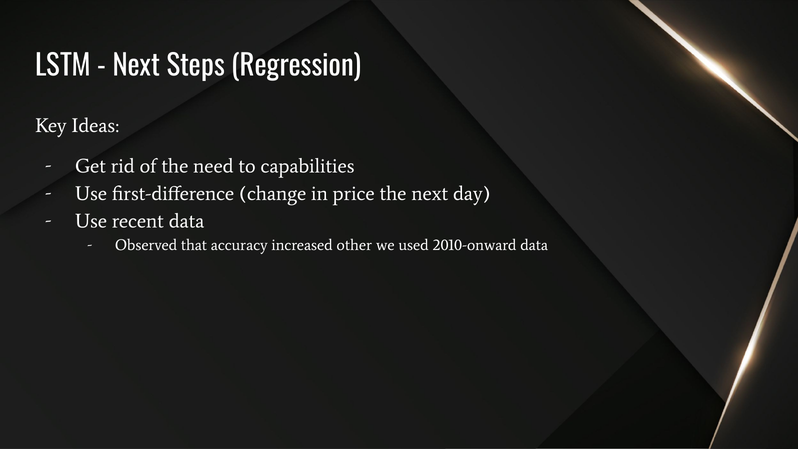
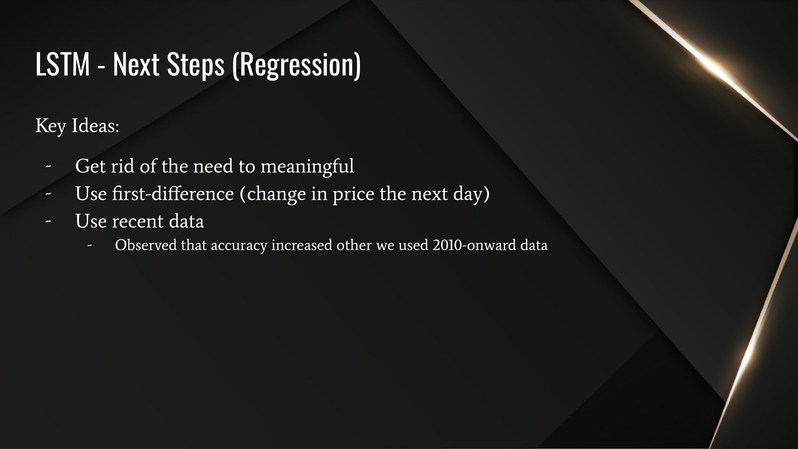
capabilities: capabilities -> meaningful
